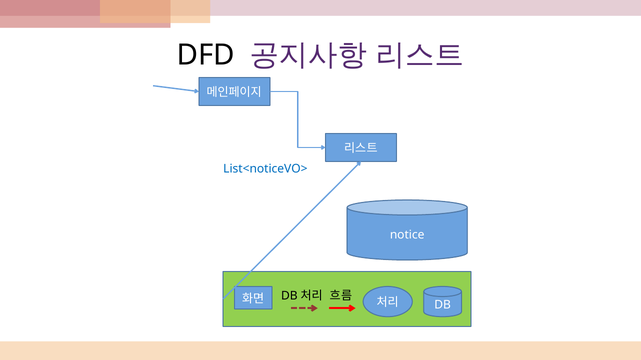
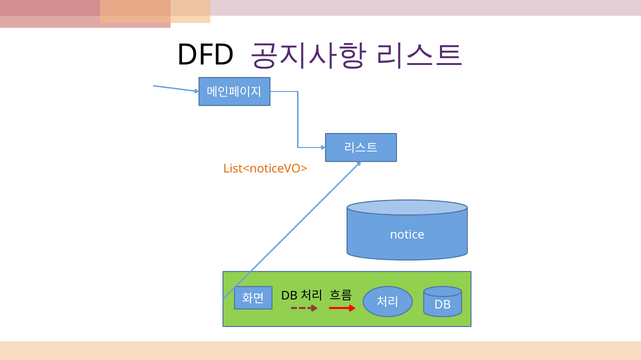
List<noticeVO> colour: blue -> orange
